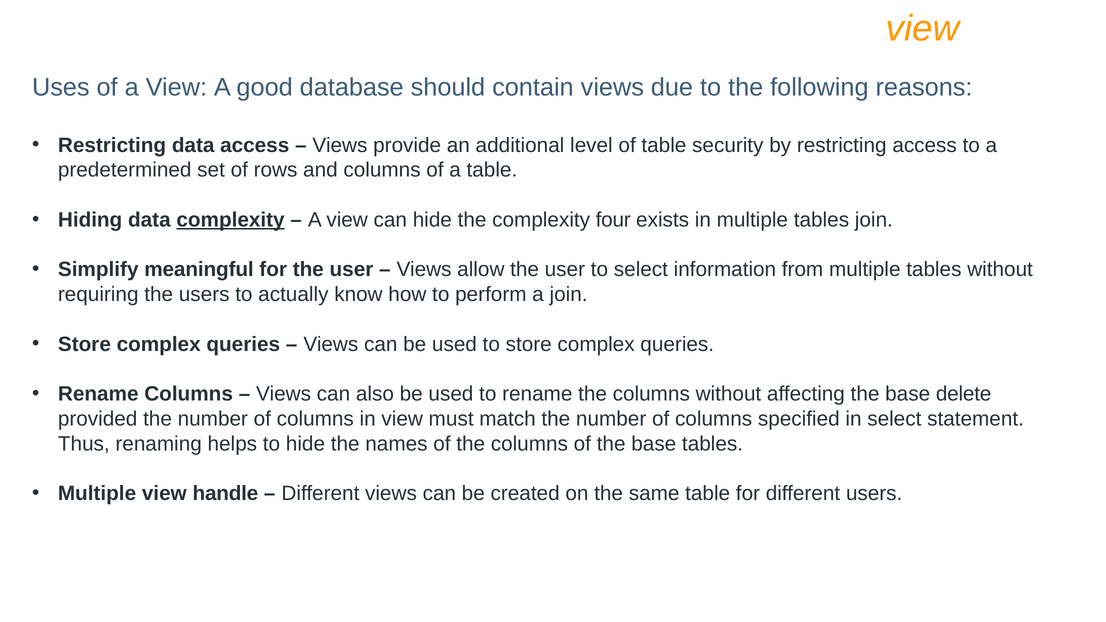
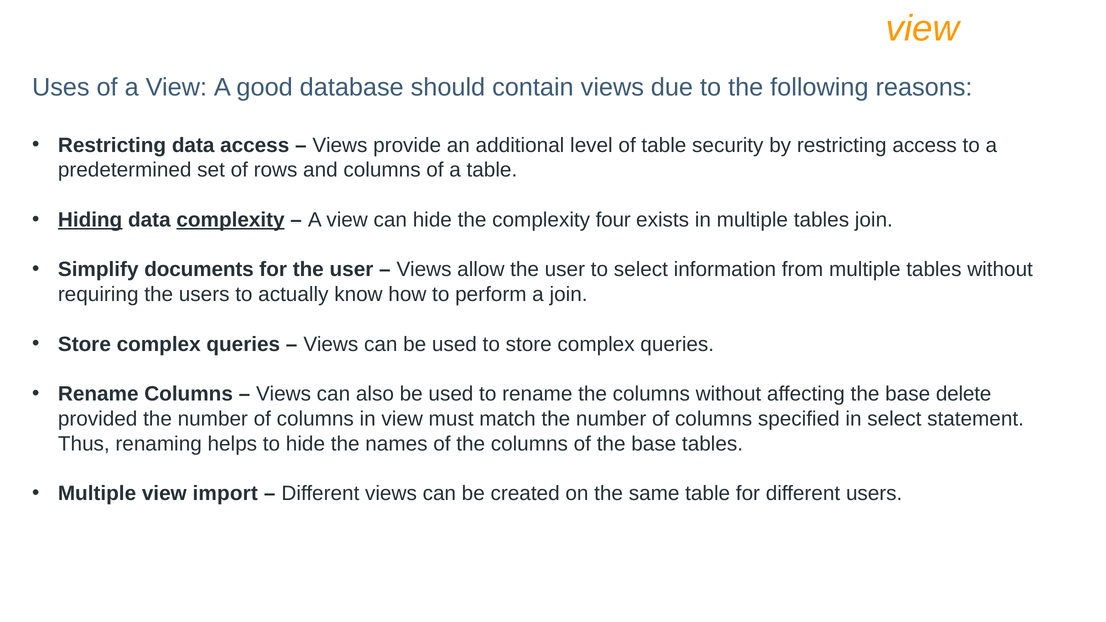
Hiding underline: none -> present
meaningful: meaningful -> documents
handle: handle -> import
